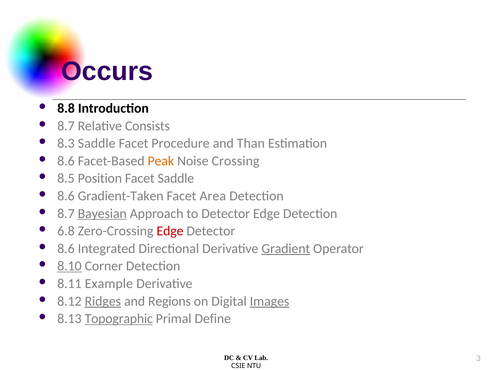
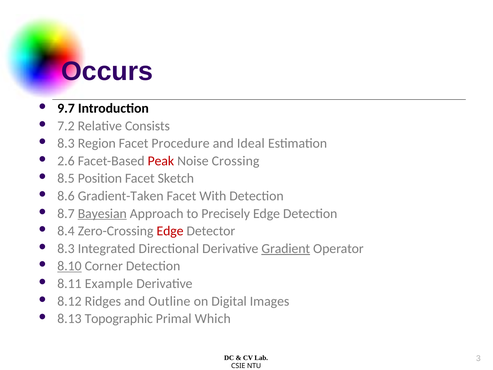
8.8: 8.8 -> 9.7
8.7 at (66, 126): 8.7 -> 7.2
8.3 Saddle: Saddle -> Region
Than: Than -> Ideal
8.6 at (66, 161): 8.6 -> 2.6
Peak colour: orange -> red
Facet Saddle: Saddle -> Sketch
Area: Area -> With
to Detector: Detector -> Precisely
6.8: 6.8 -> 8.4
8.6 at (66, 248): 8.6 -> 8.3
Ridges underline: present -> none
Regions: Regions -> Outline
Images underline: present -> none
Topographic underline: present -> none
Define: Define -> Which
